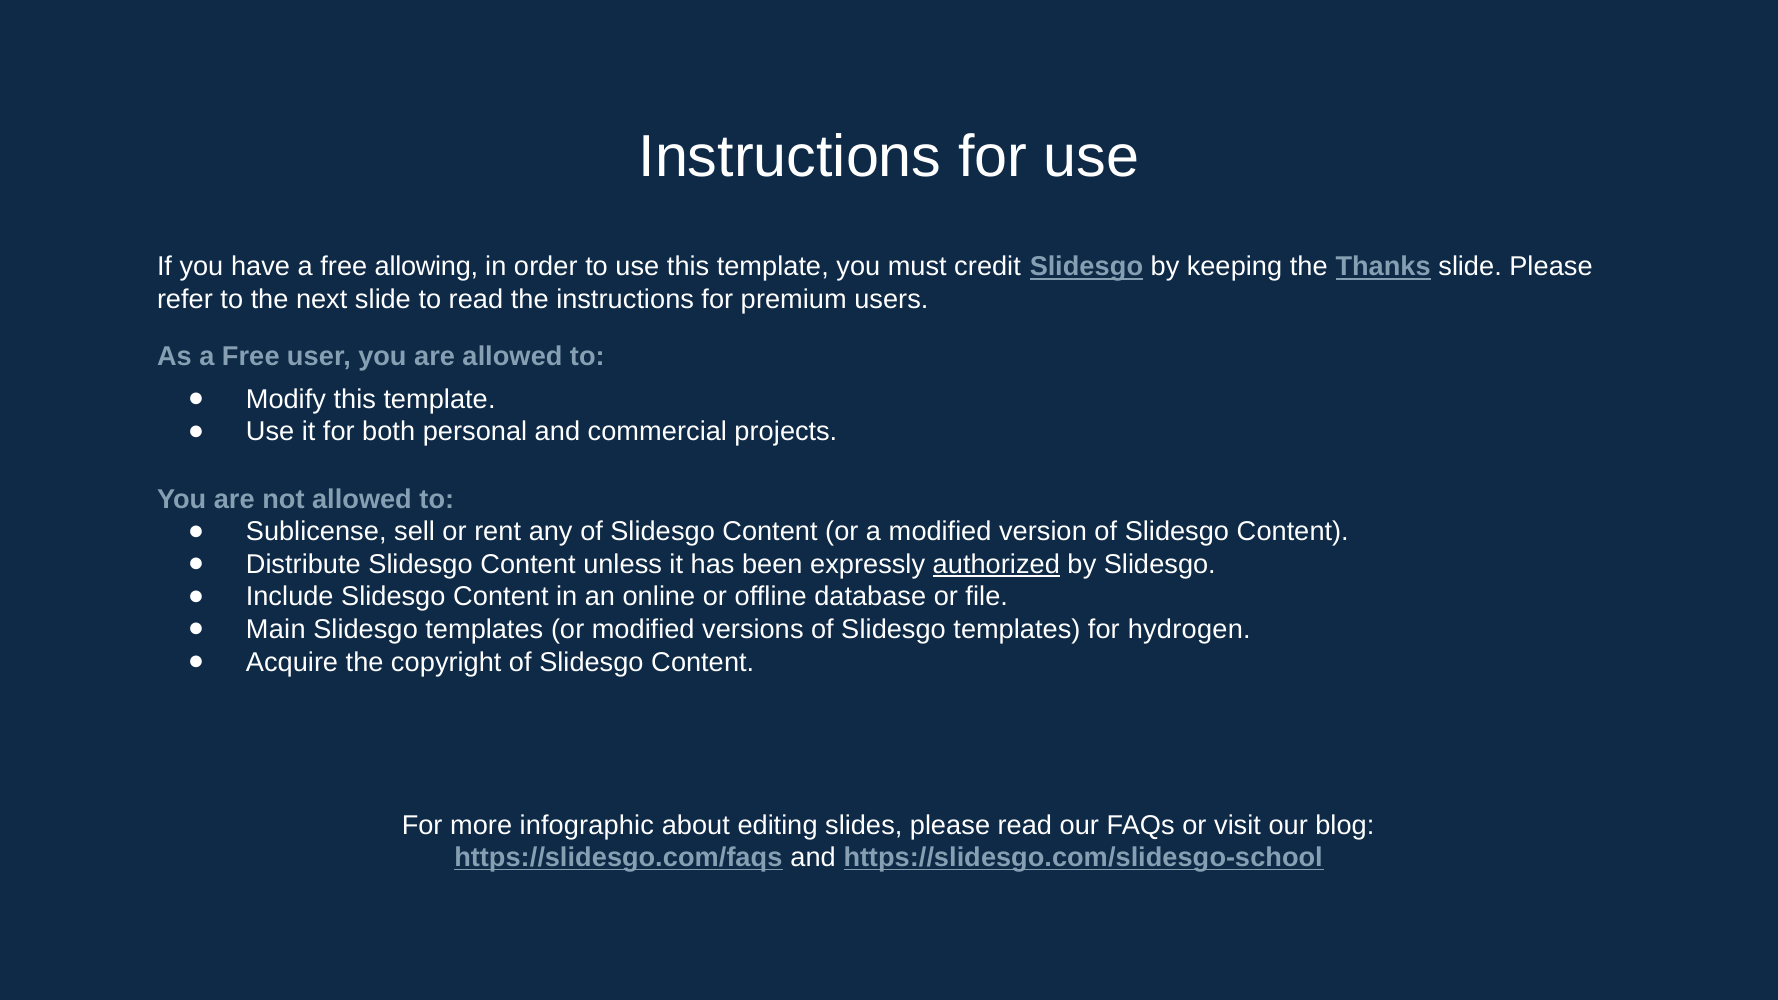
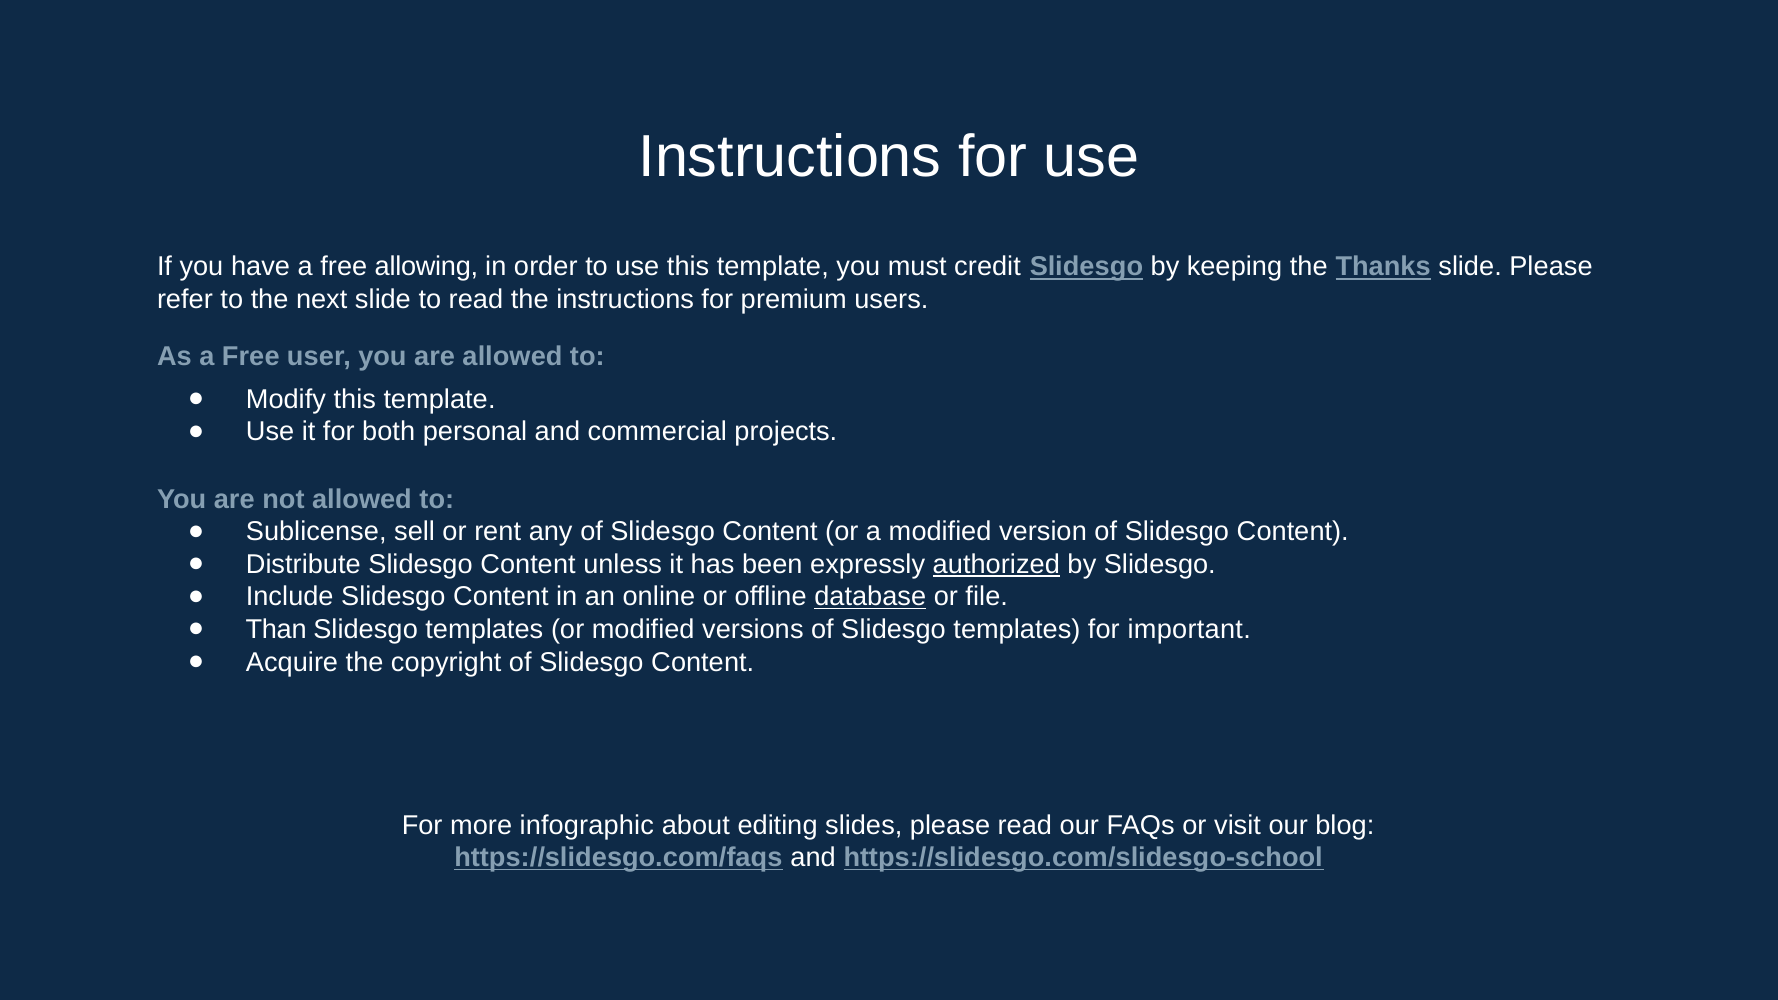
database underline: none -> present
Main: Main -> Than
hydrogen: hydrogen -> important
